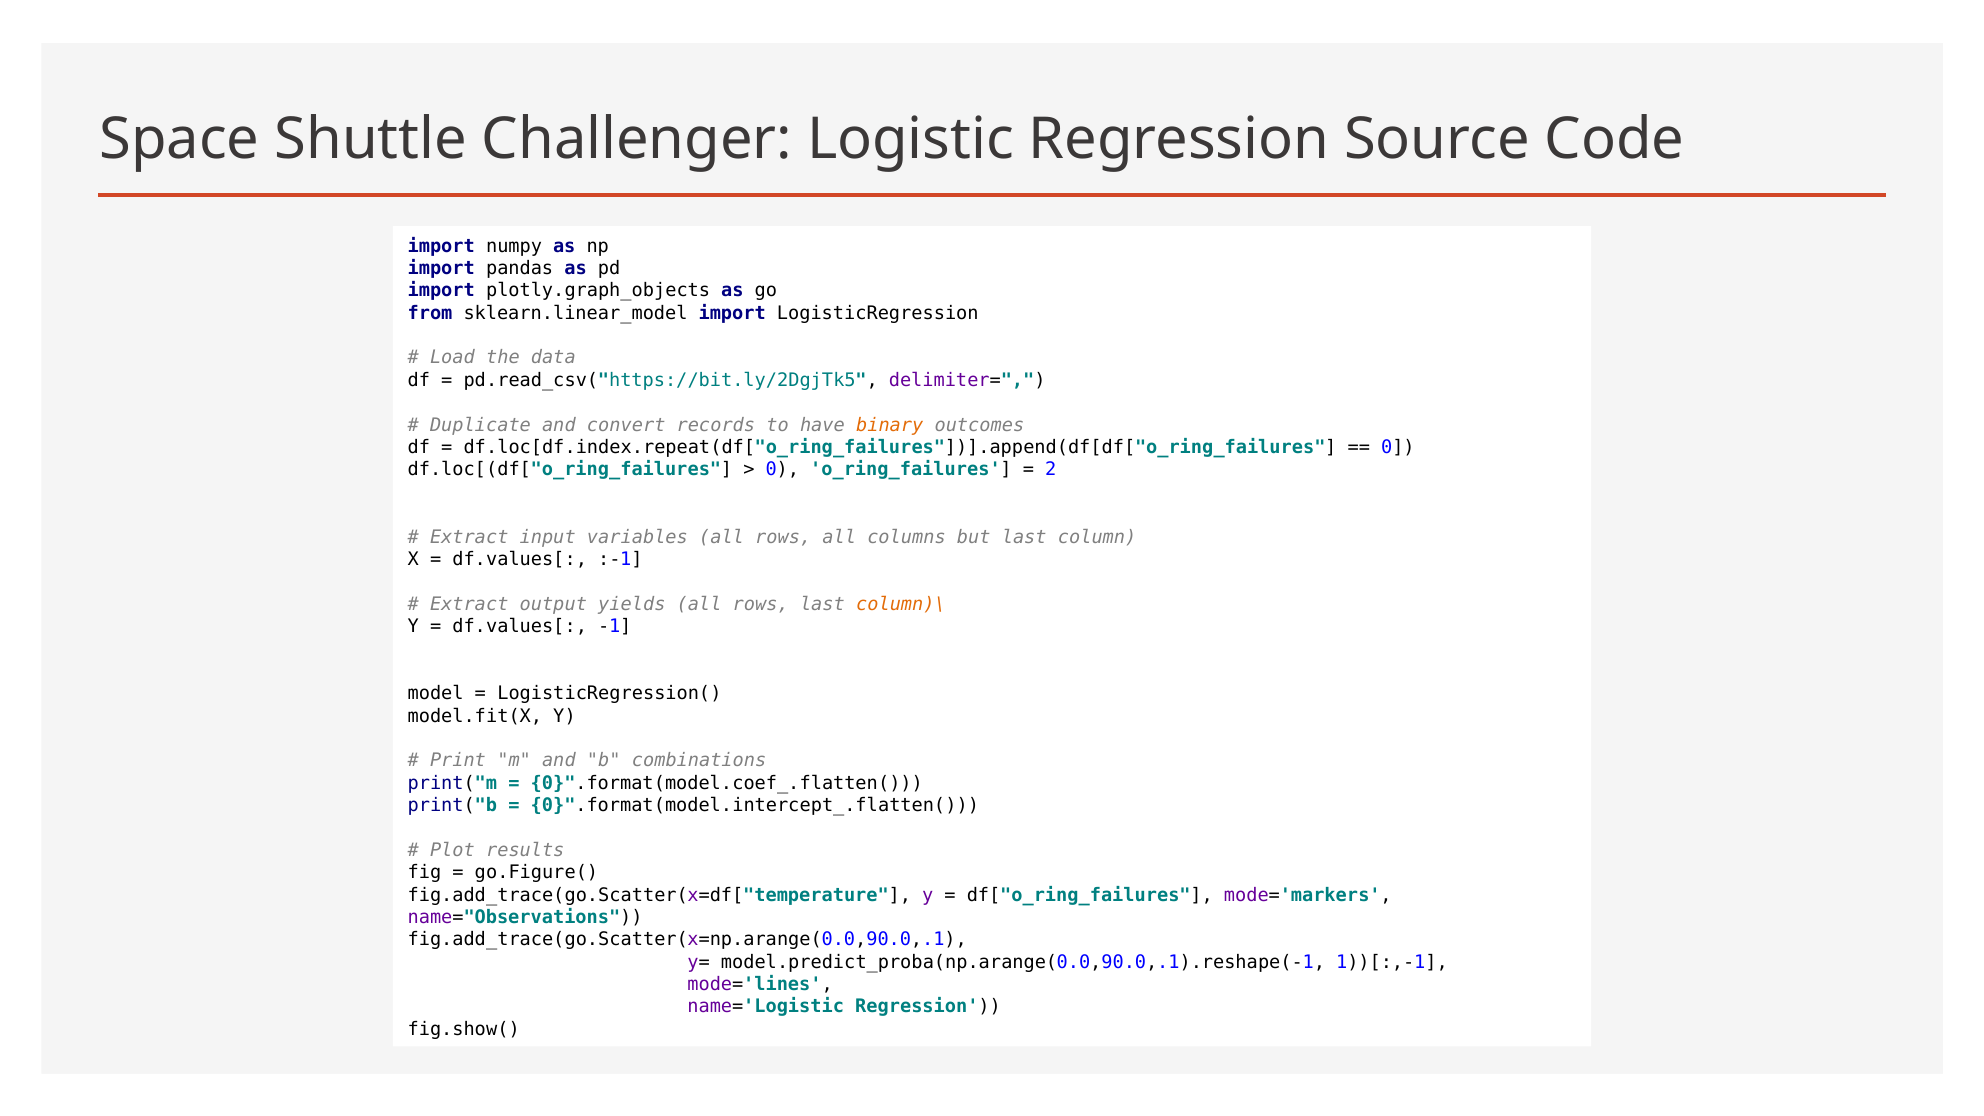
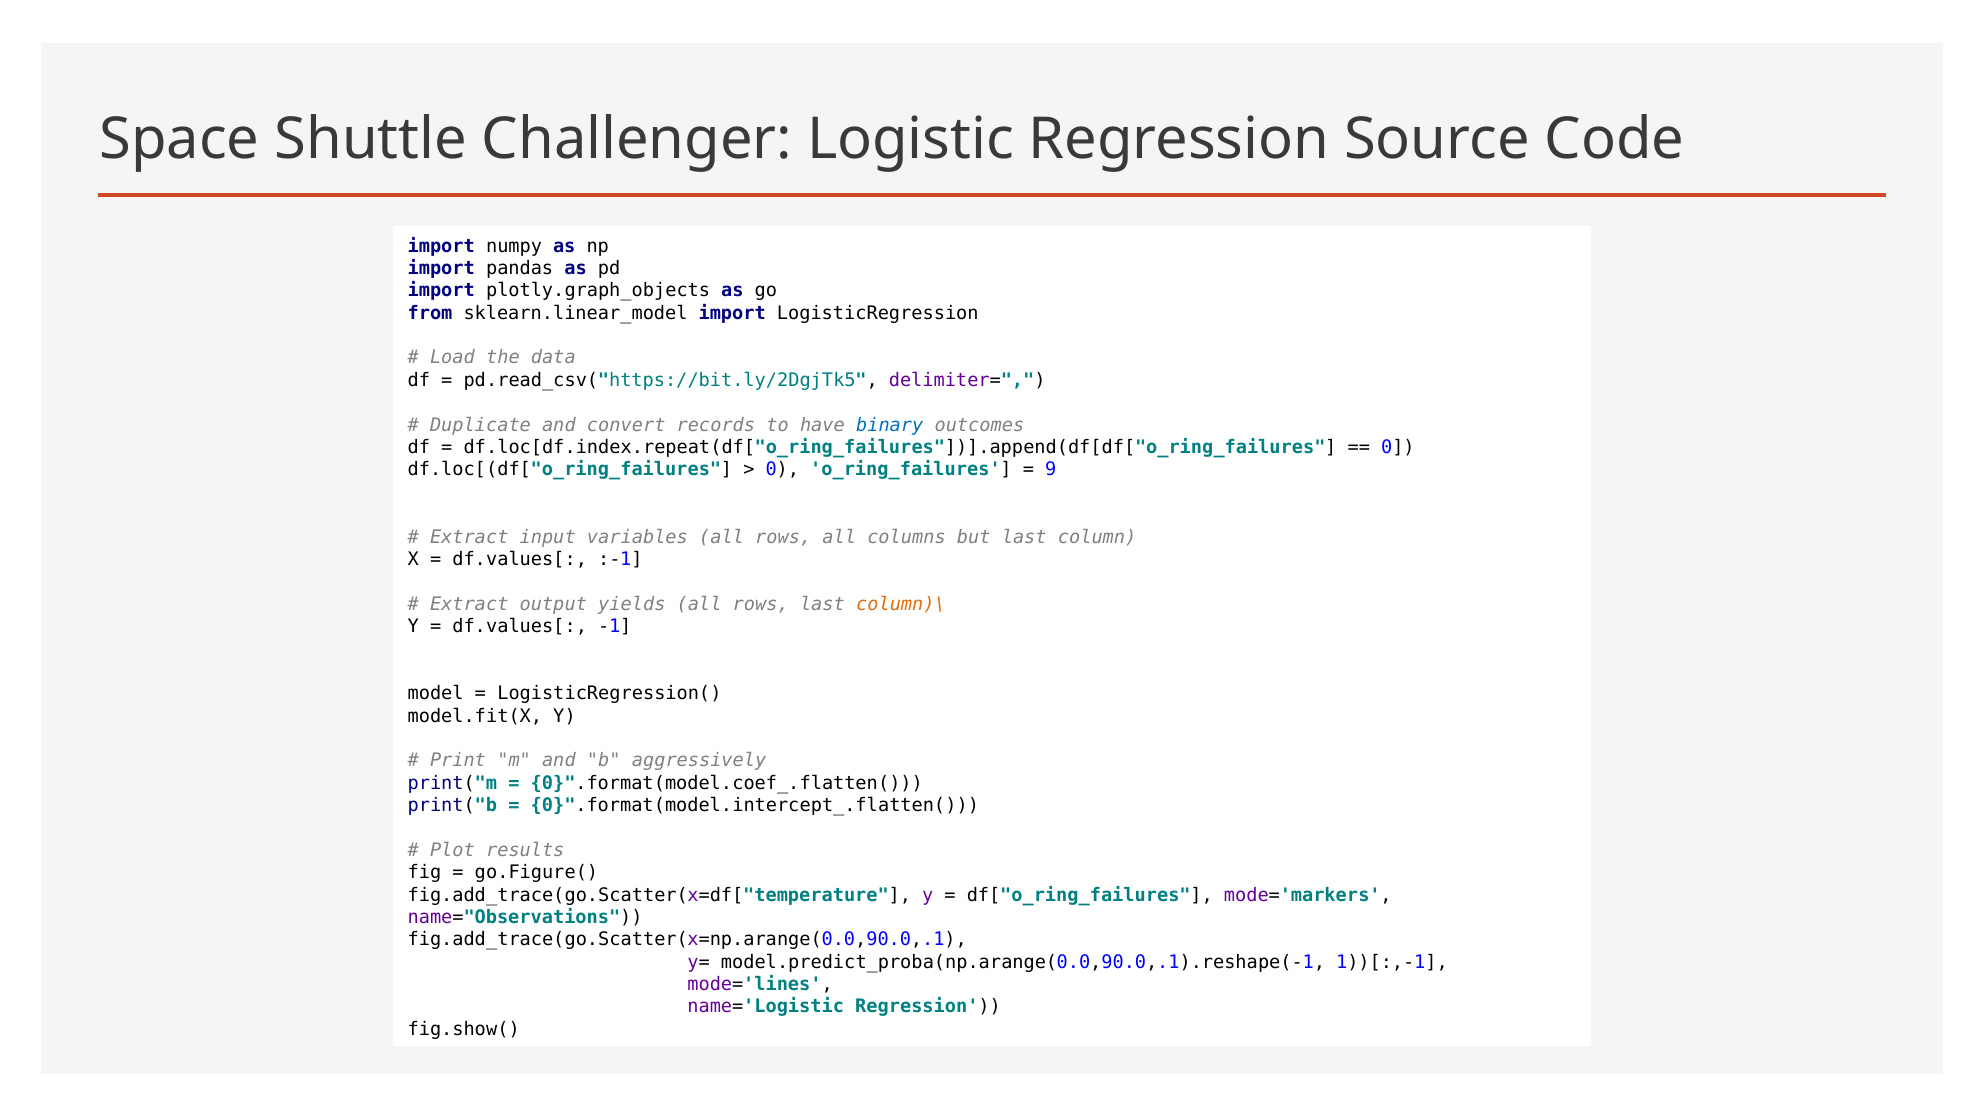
binary colour: orange -> blue
2: 2 -> 9
combinations: combinations -> aggressively
